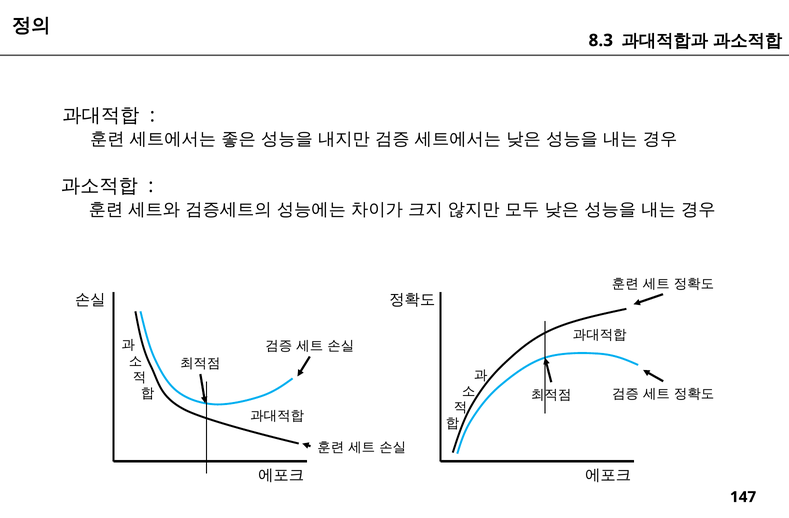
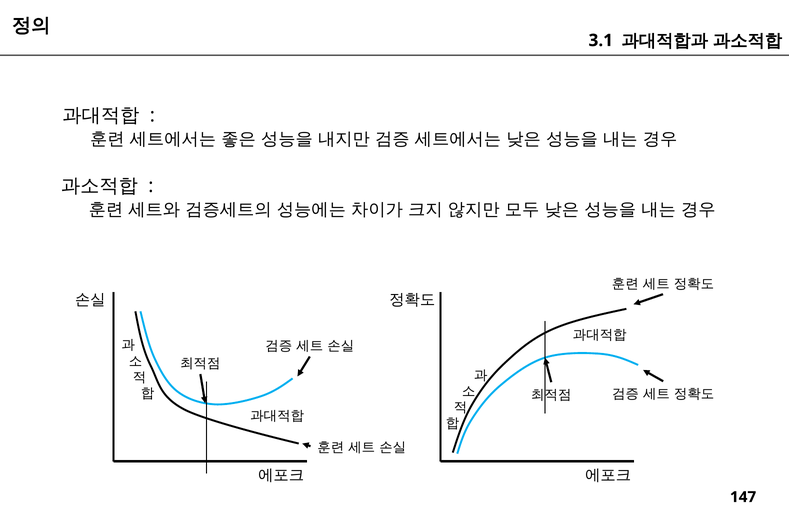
8.3: 8.3 -> 3.1
